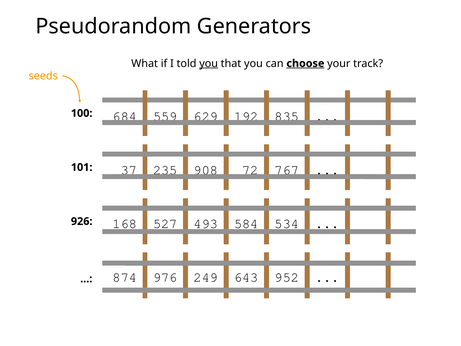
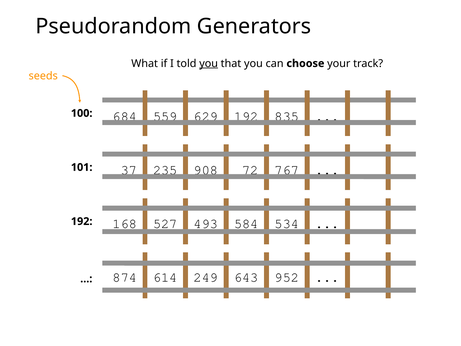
choose underline: present -> none
926 at (82, 221): 926 -> 192
976: 976 -> 614
